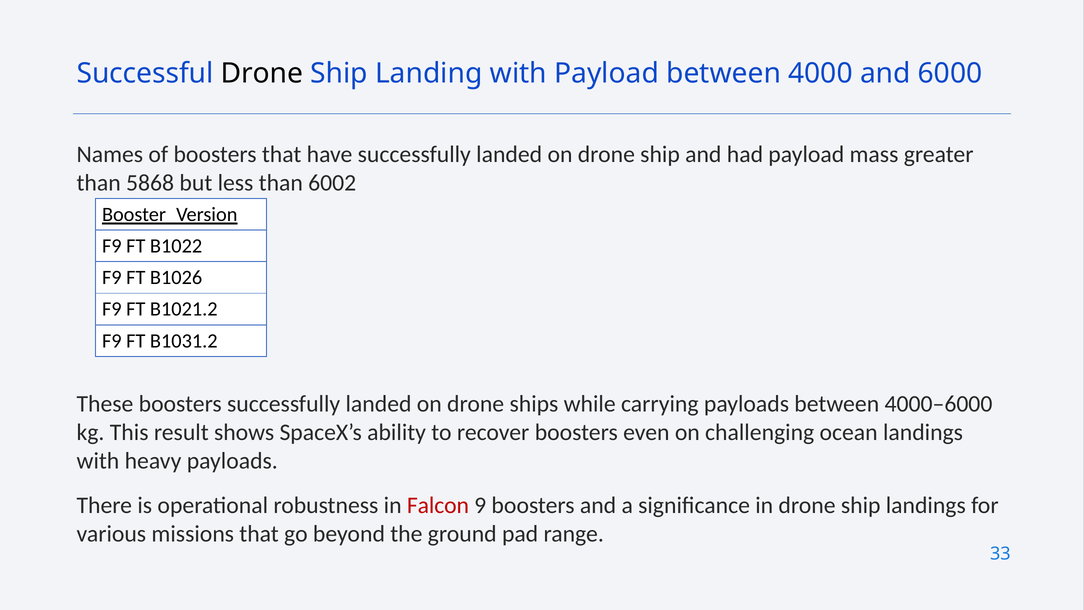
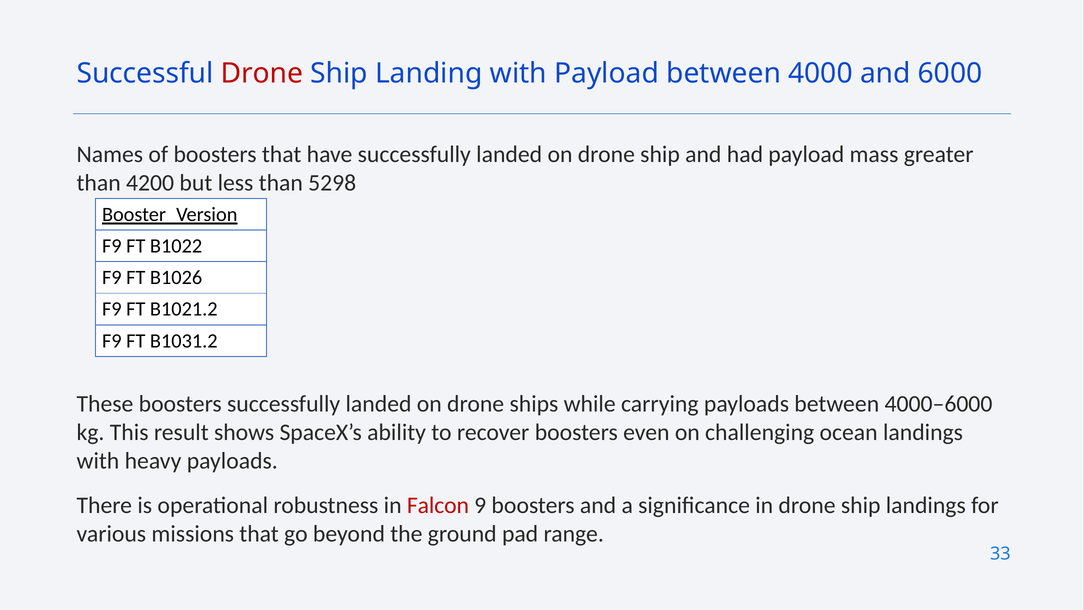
Drone at (262, 73) colour: black -> red
5868: 5868 -> 4200
6002: 6002 -> 5298
